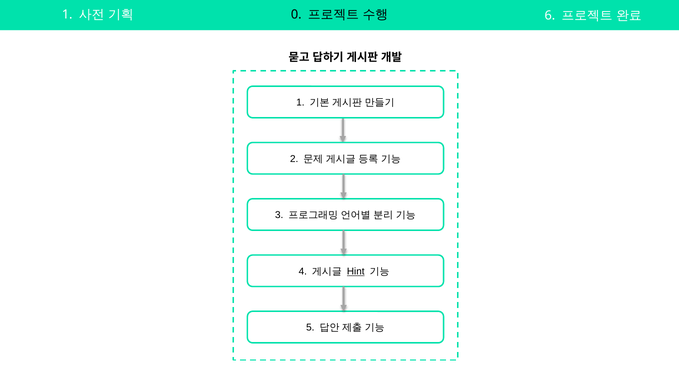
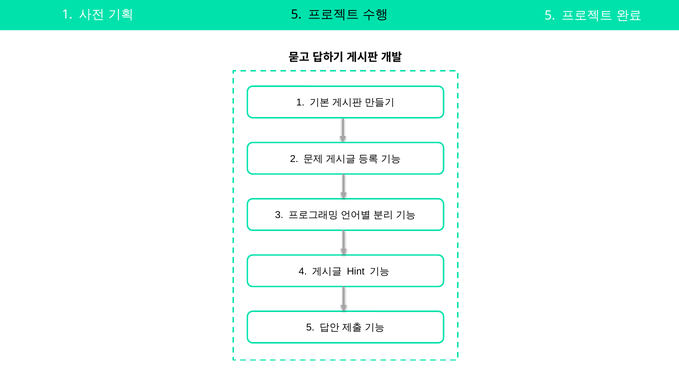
0 at (296, 15): 0 -> 5
6 at (550, 15): 6 -> 5
Hint underline: present -> none
